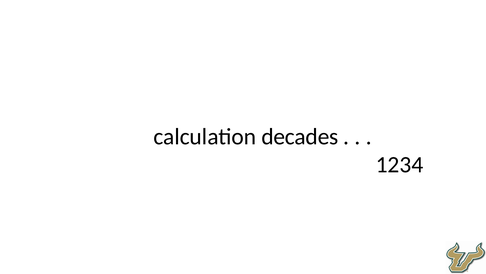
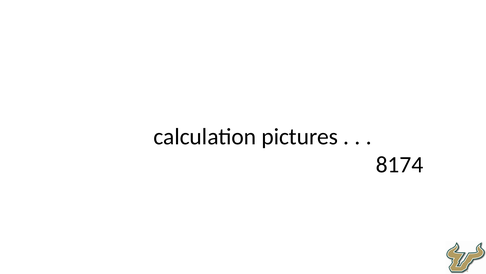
decades: decades -> pictures
1234: 1234 -> 8174
